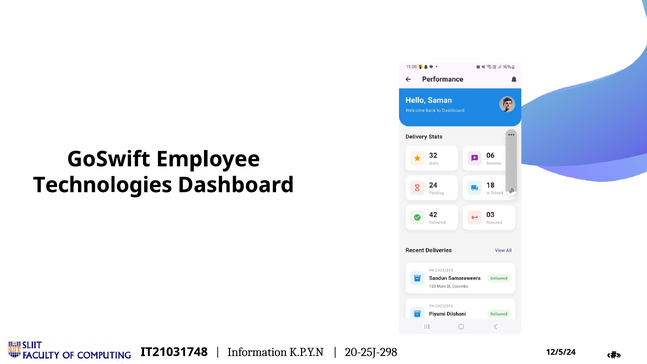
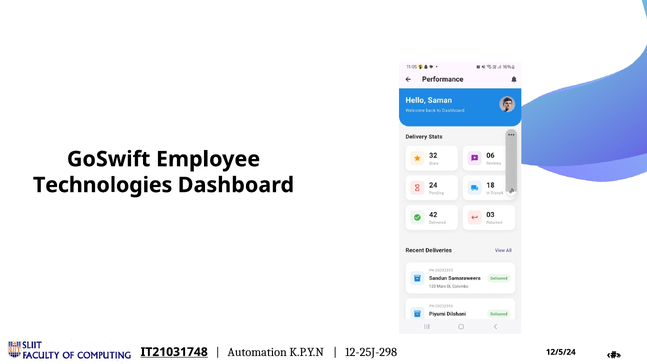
IT21031748 underline: none -> present
Information: Information -> Automation
20-25J-298: 20-25J-298 -> 12-25J-298
